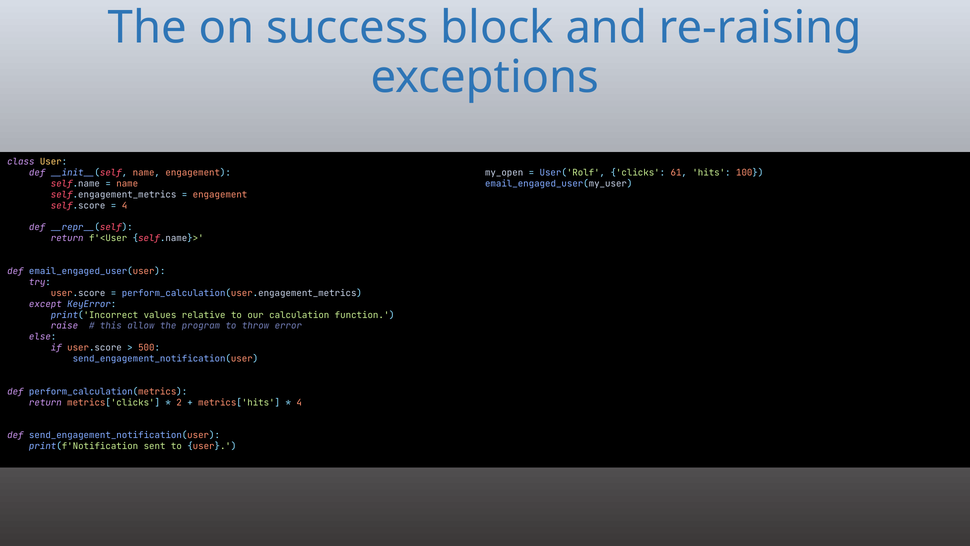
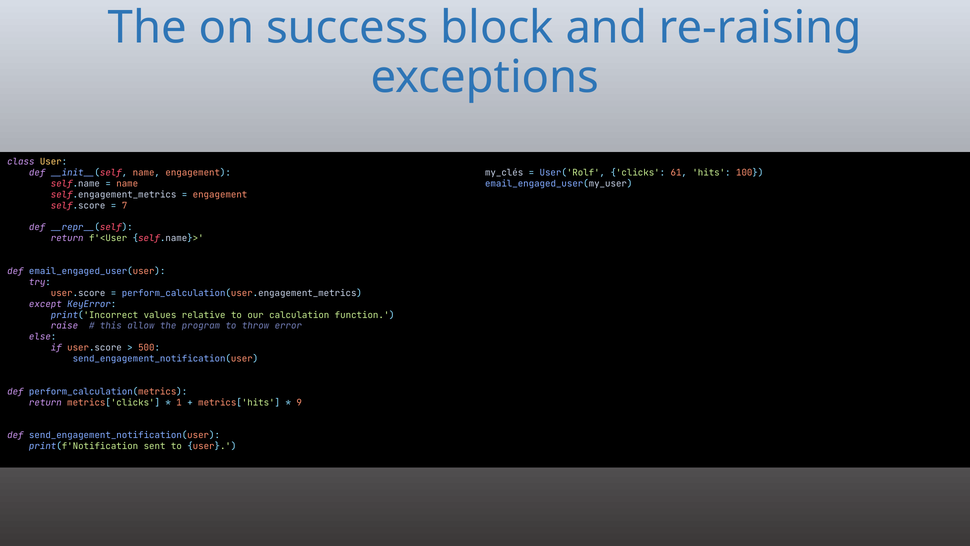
my_open: my_open -> my_clés
4 at (124, 205): 4 -> 7
2: 2 -> 1
4 at (299, 402): 4 -> 9
